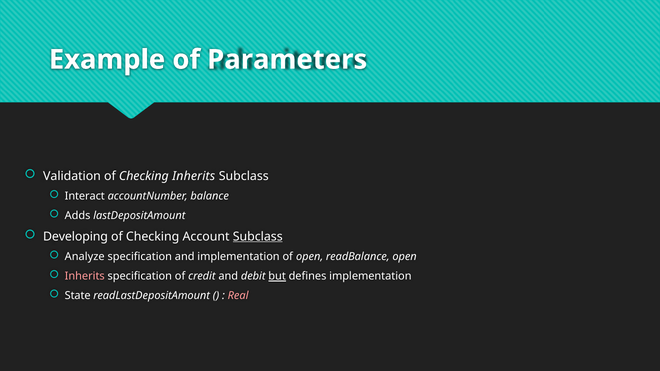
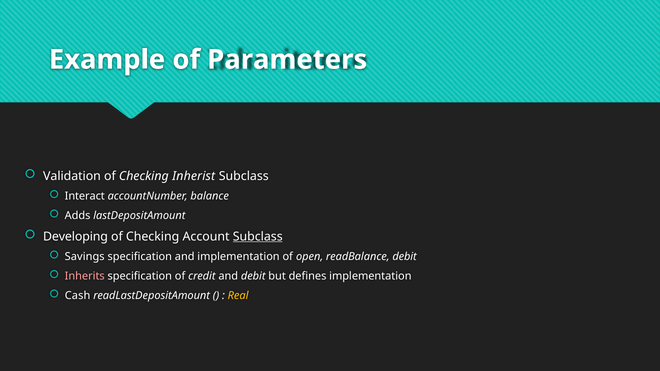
Checking Inherits: Inherits -> Inherist
Analyze: Analyze -> Savings
readBalance open: open -> debit
but underline: present -> none
State: State -> Cash
Real colour: pink -> yellow
